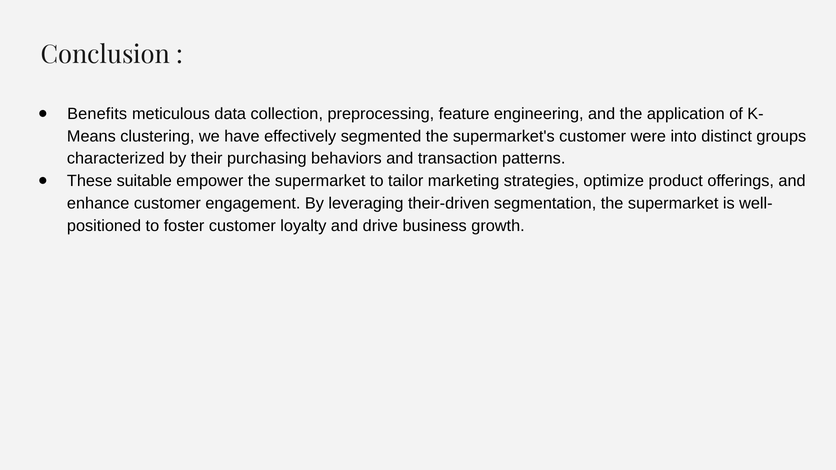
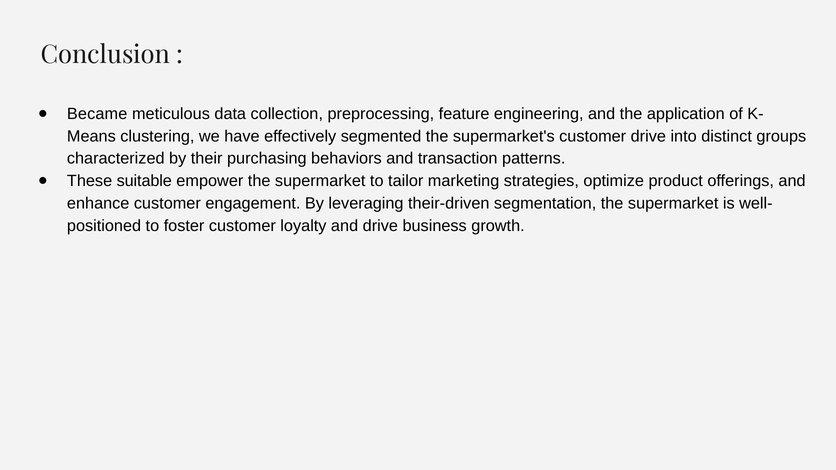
Benefits: Benefits -> Became
customer were: were -> drive
